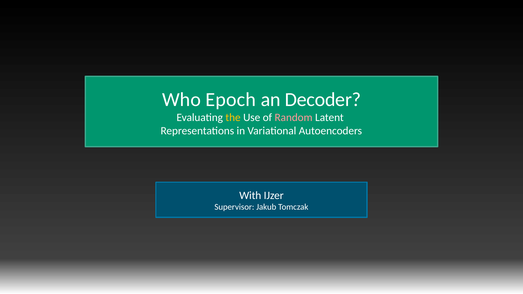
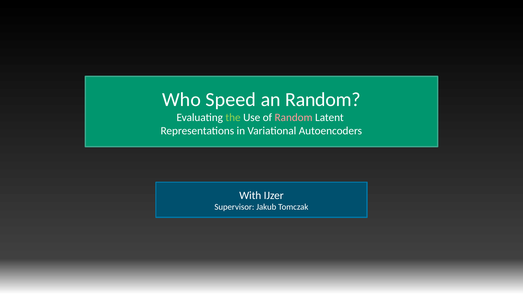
Epoch: Epoch -> Speed
an Decoder: Decoder -> Random
the colour: yellow -> light green
